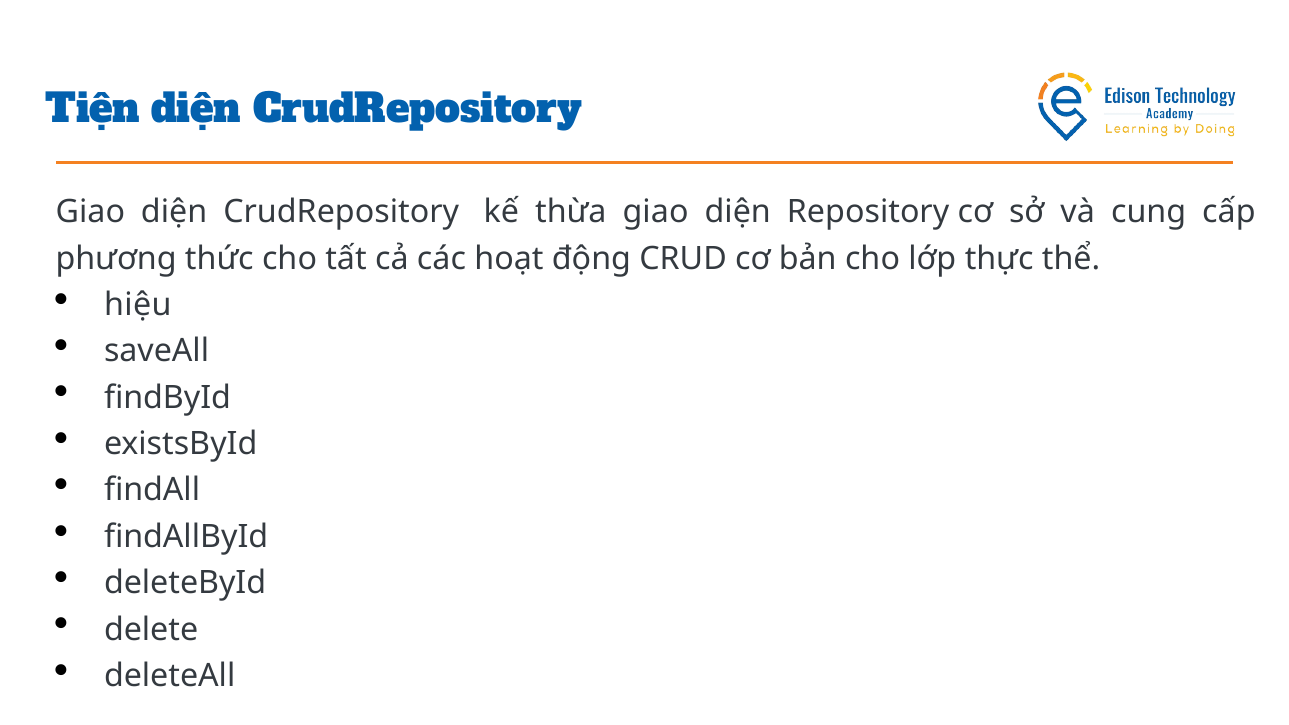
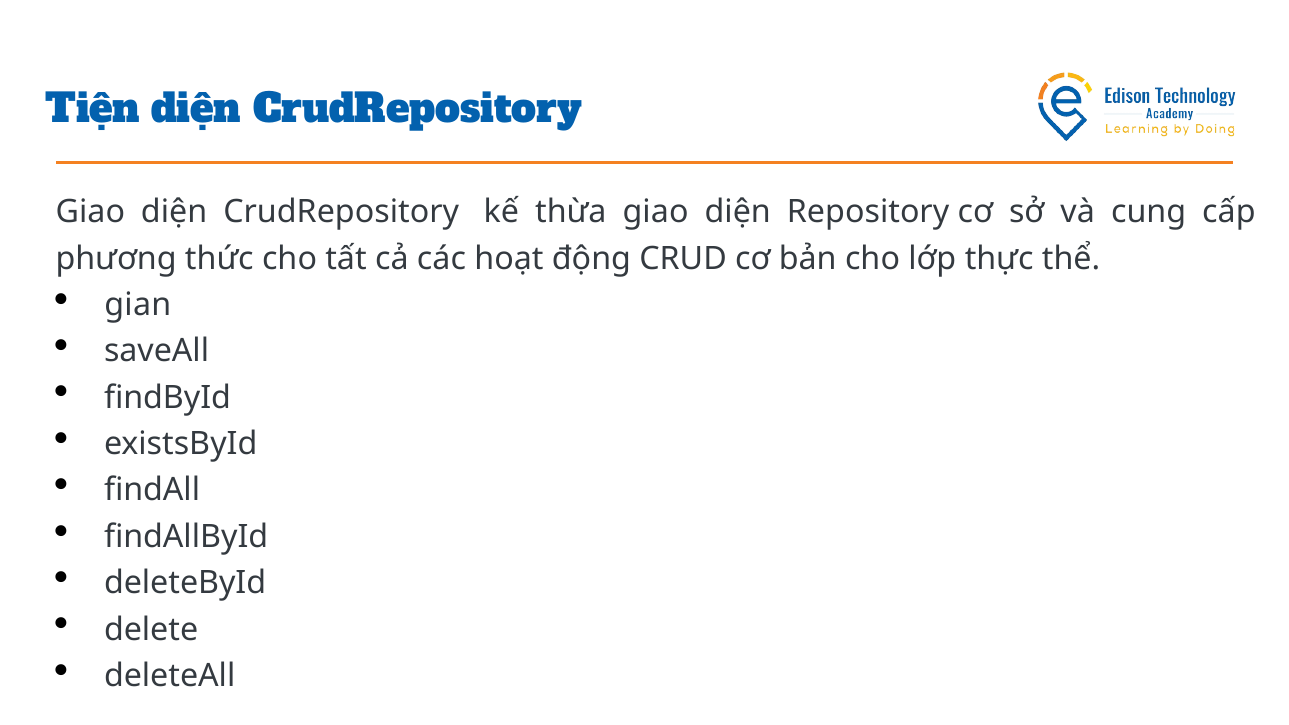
hiệu: hiệu -> gian
